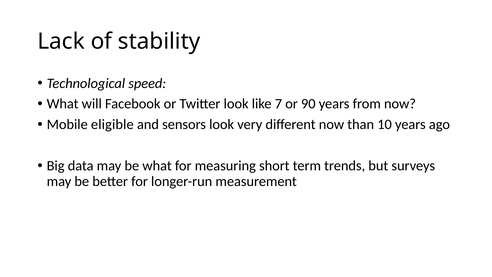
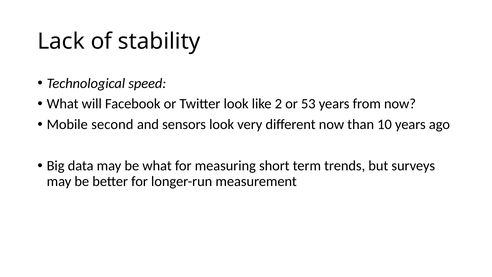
7: 7 -> 2
90: 90 -> 53
eligible: eligible -> second
